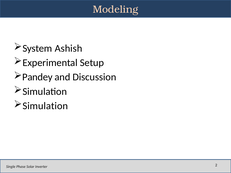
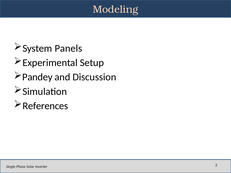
Ashish: Ashish -> Panels
Simulation at (45, 106): Simulation -> References
